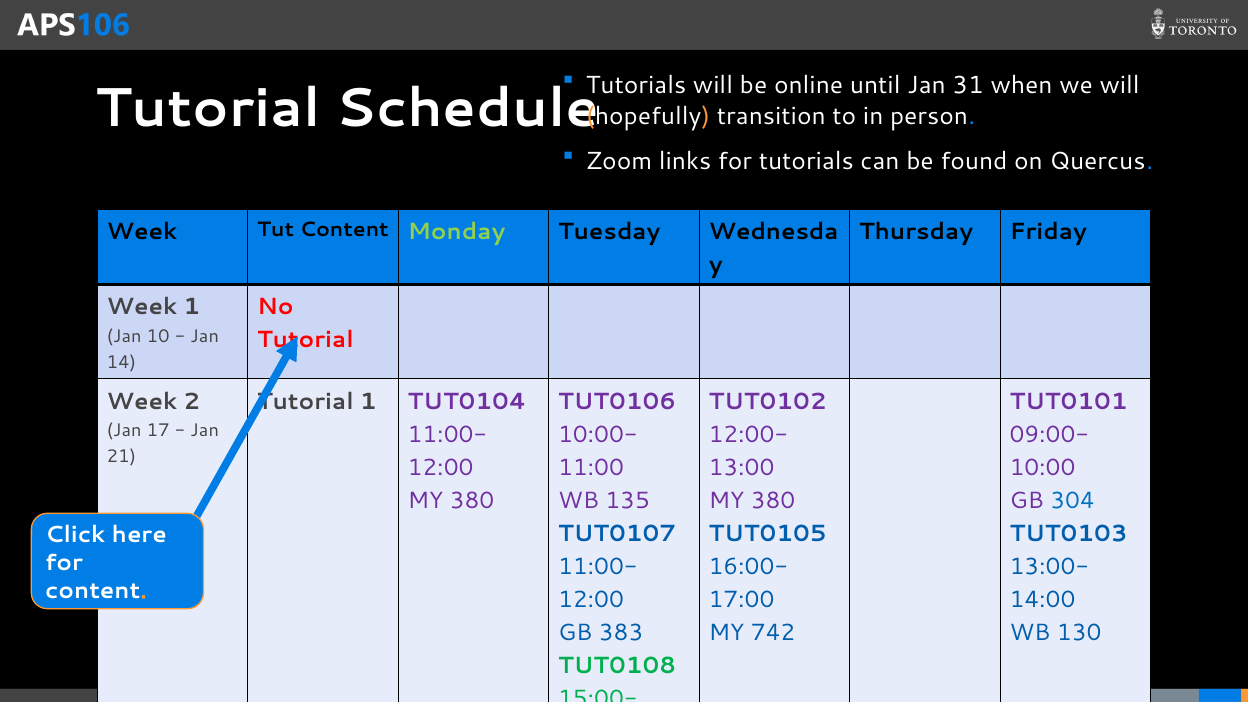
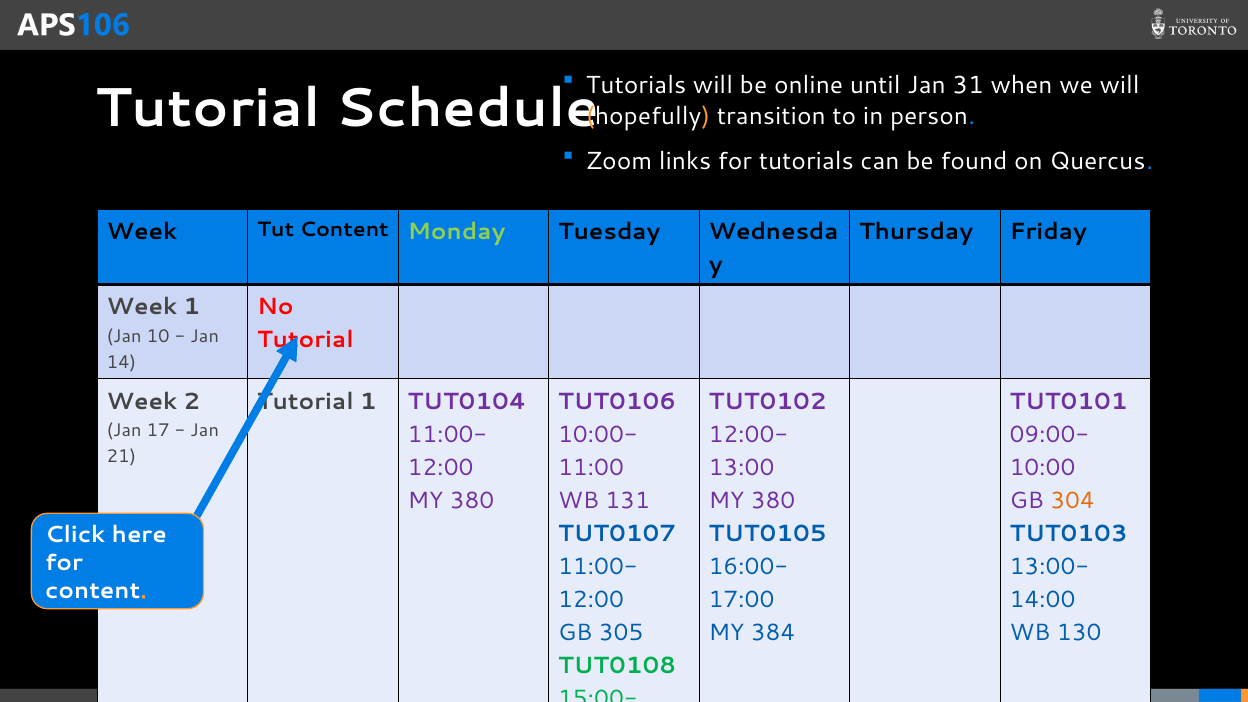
135: 135 -> 131
304 colour: blue -> orange
383: 383 -> 305
742: 742 -> 384
